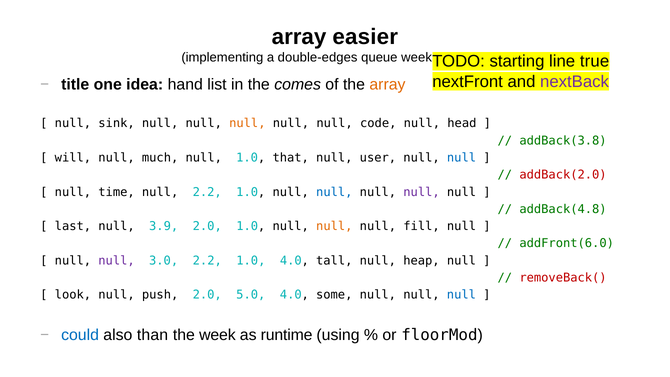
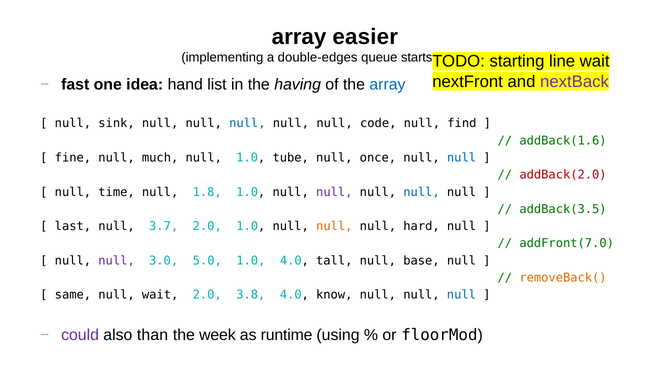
queue week: week -> starts
line true: true -> wait
title: title -> fast
comes: comes -> having
array at (387, 85) colour: orange -> blue
null at (247, 123) colour: orange -> blue
head: head -> find
addBack(3.8: addBack(3.8 -> addBack(1.6
will: will -> fine
that: that -> tube
user: user -> once
null 2.2: 2.2 -> 1.8
null at (334, 192) colour: blue -> purple
null at (422, 192) colour: purple -> blue
addBack(4.8: addBack(4.8 -> addBack(3.5
3.9: 3.9 -> 3.7
fill: fill -> hard
addFront(6.0: addFront(6.0 -> addFront(7.0
3.0 2.2: 2.2 -> 5.0
heap: heap -> base
removeBack( colour: red -> orange
look: look -> same
null push: push -> wait
5.0: 5.0 -> 3.8
some: some -> know
could colour: blue -> purple
